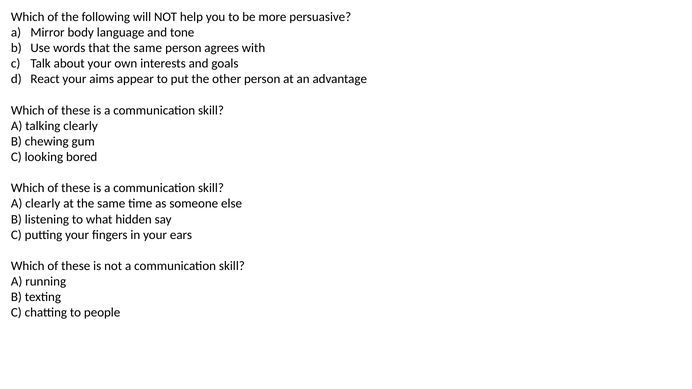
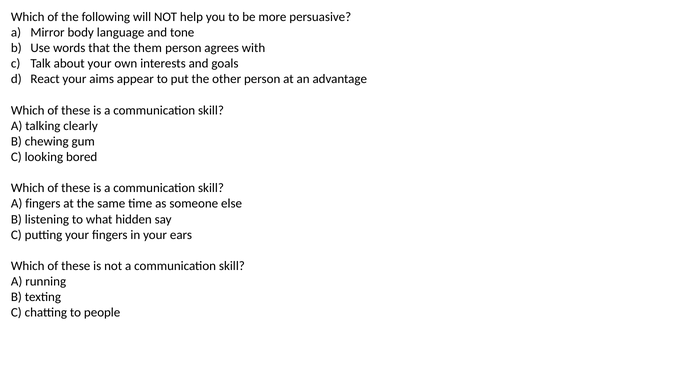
that the same: same -> them
A clearly: clearly -> fingers
